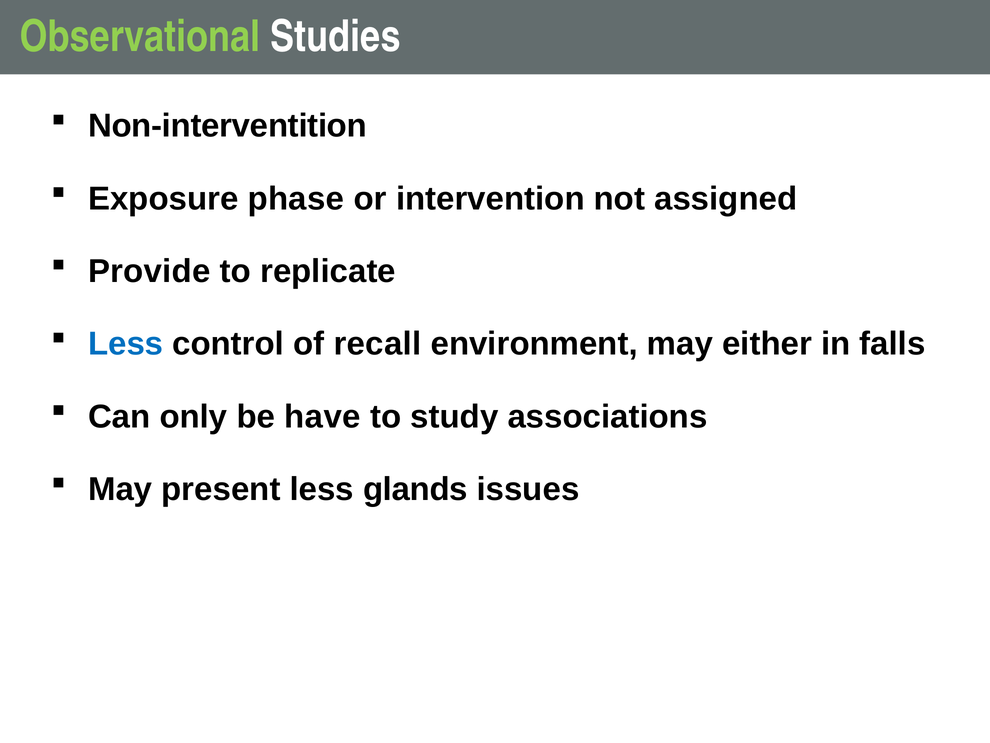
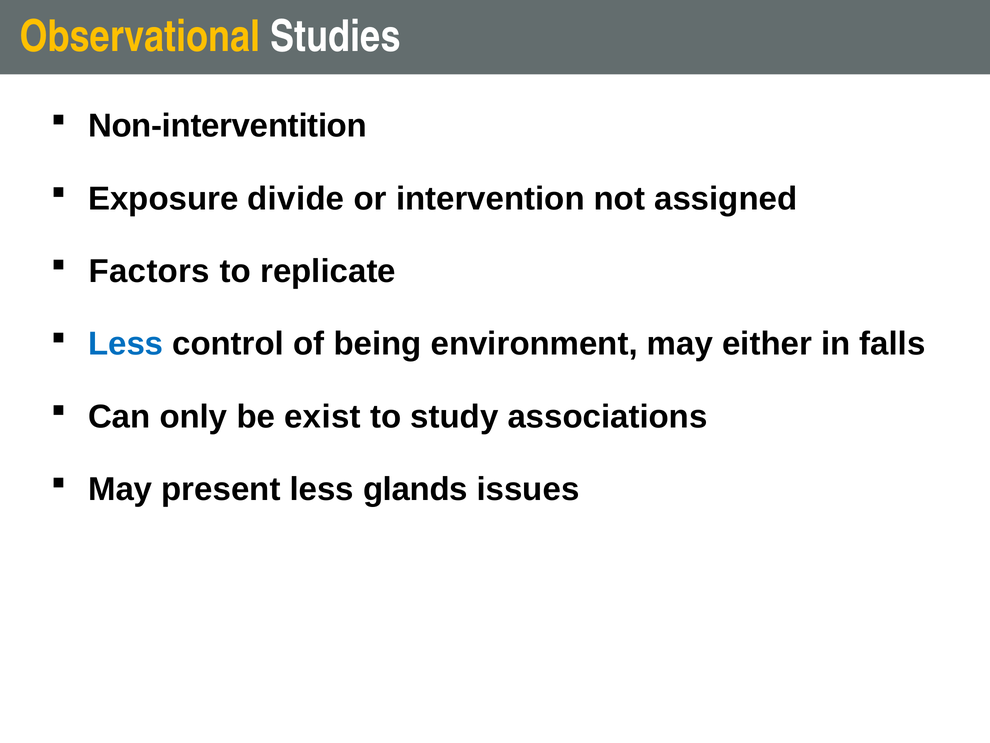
Observational colour: light green -> yellow
phase: phase -> divide
Provide: Provide -> Factors
recall: recall -> being
have: have -> exist
